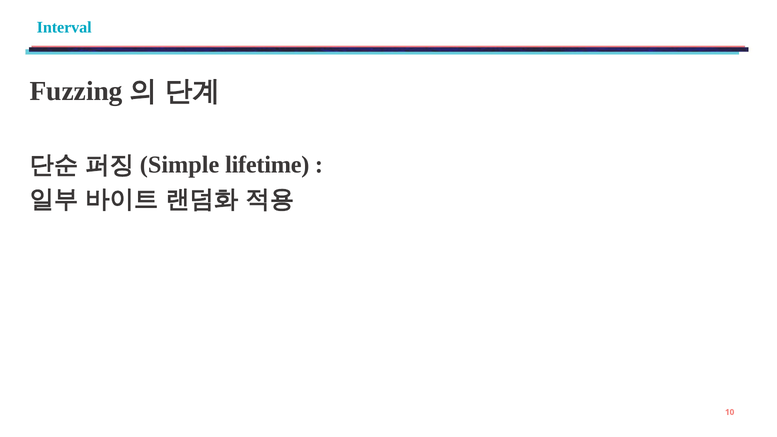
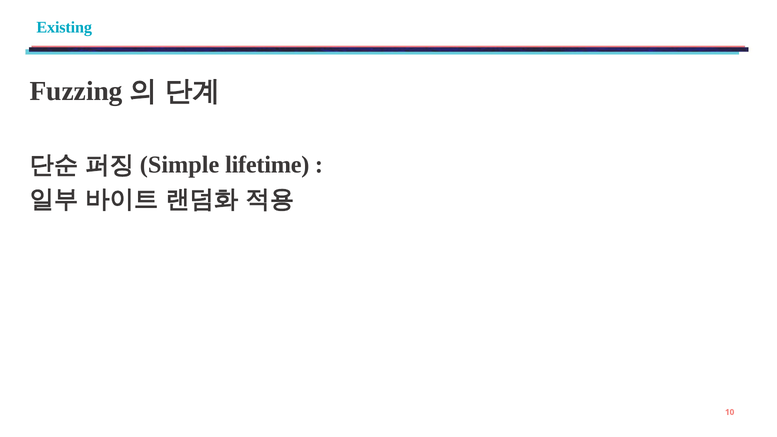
Interval: Interval -> Existing
